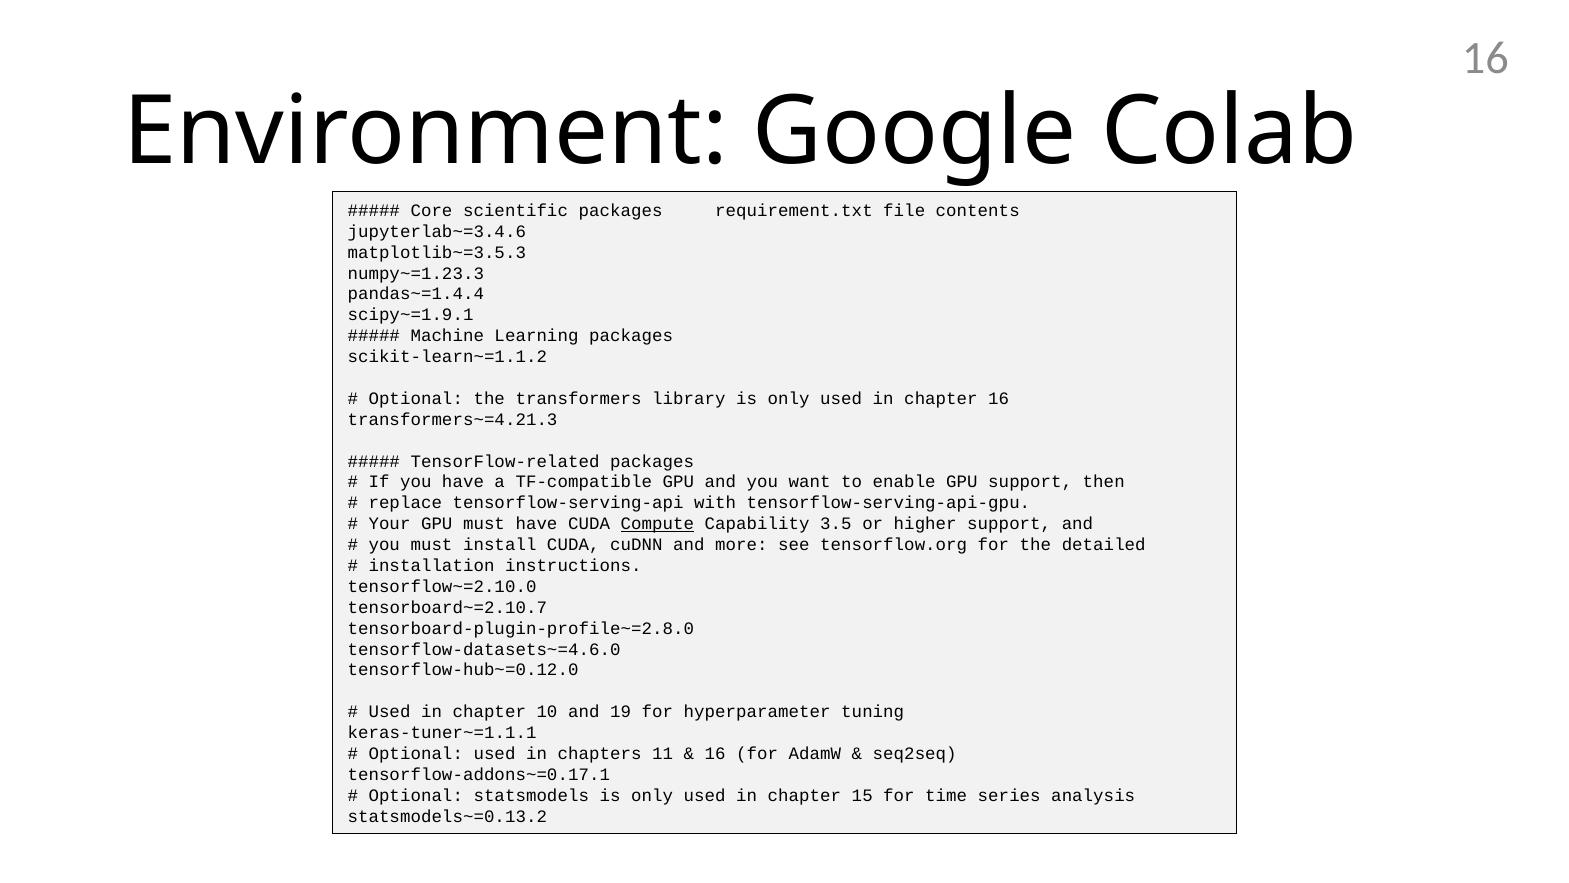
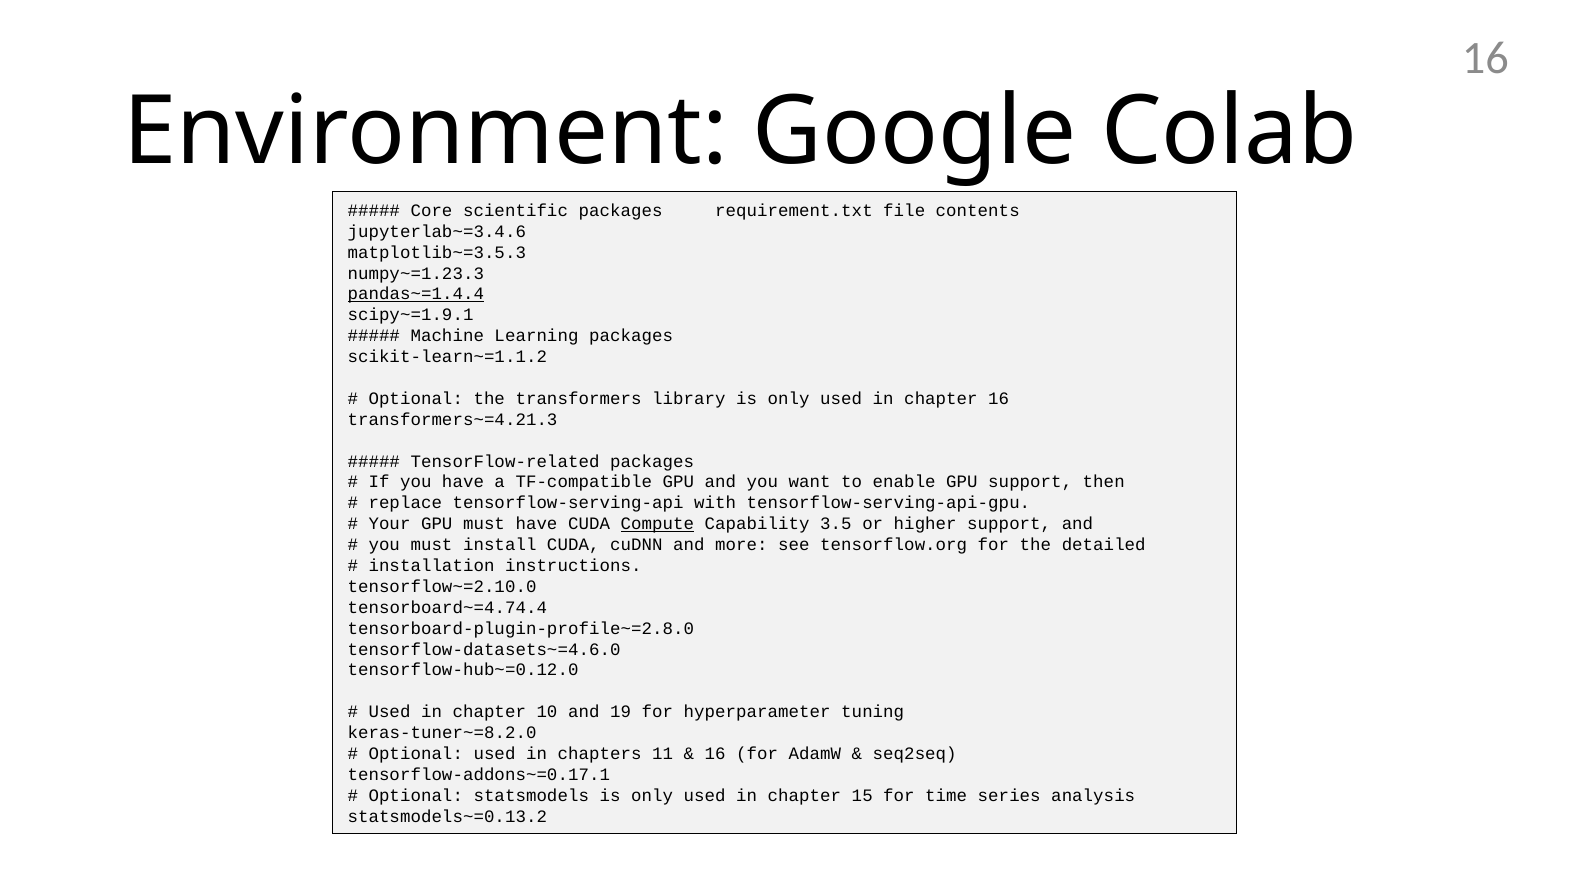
pandas~=1.4.4 underline: none -> present
tensorboard~=2.10.7: tensorboard~=2.10.7 -> tensorboard~=4.74.4
keras-tuner~=1.1.1: keras-tuner~=1.1.1 -> keras-tuner~=8.2.0
